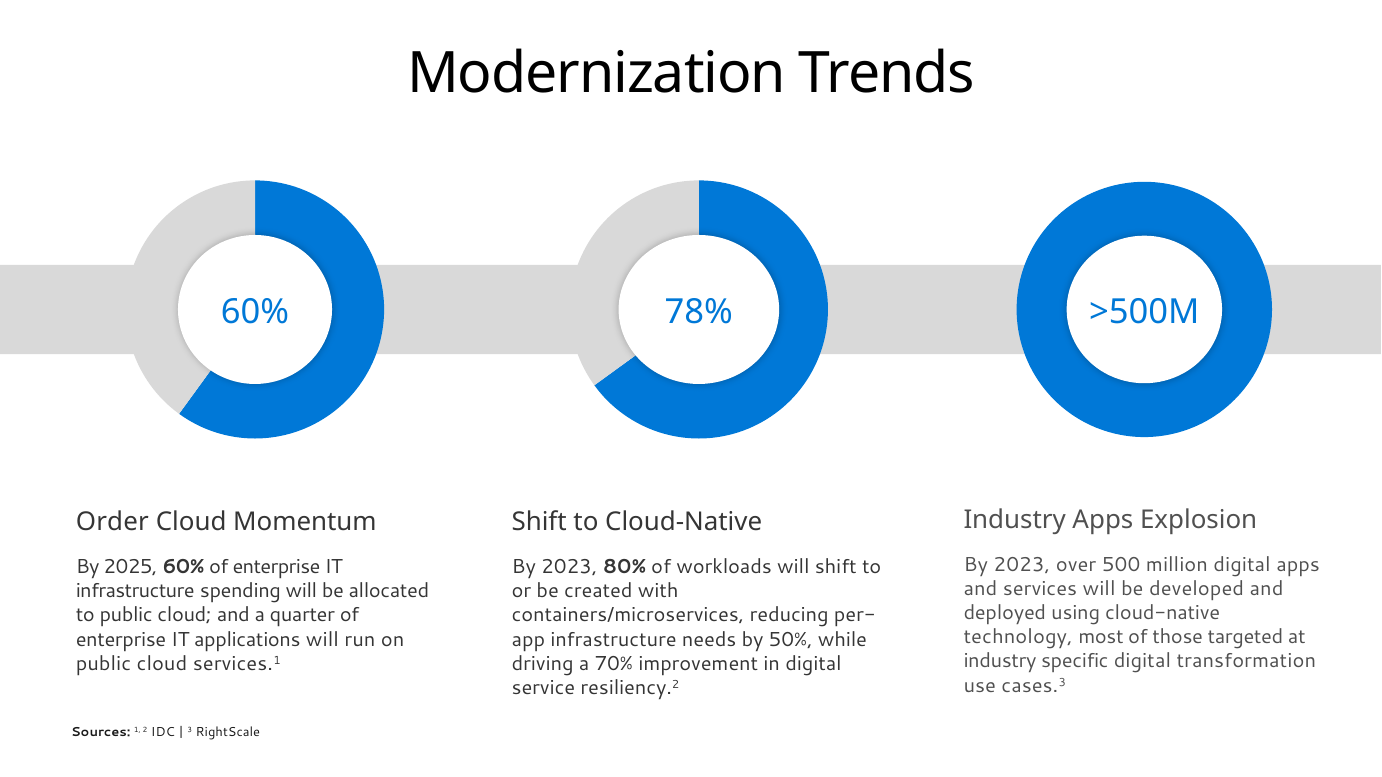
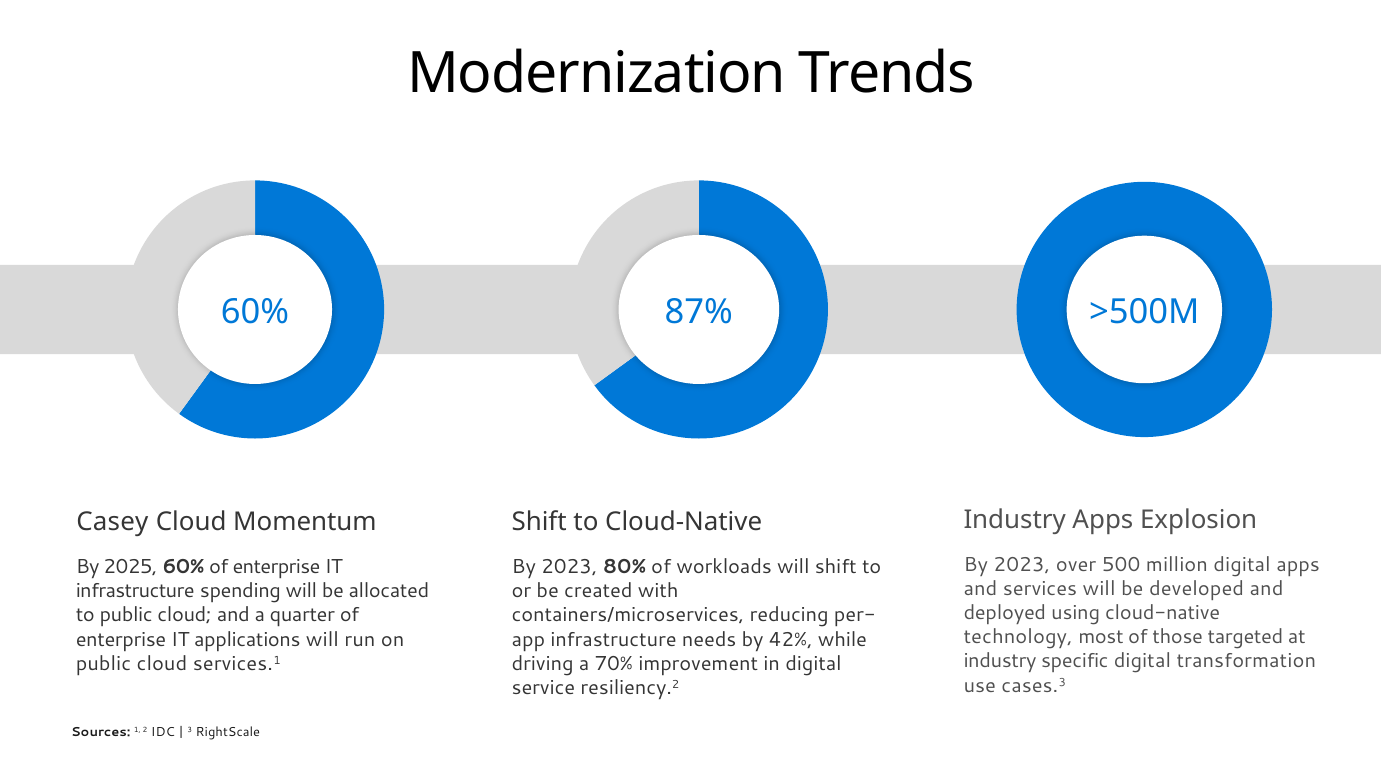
78%: 78% -> 87%
Order: Order -> Casey
50%: 50% -> 42%
